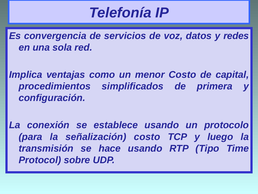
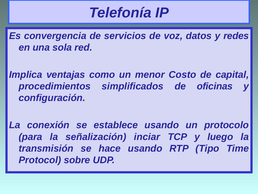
primera: primera -> oficinas
señalización costo: costo -> inciar
